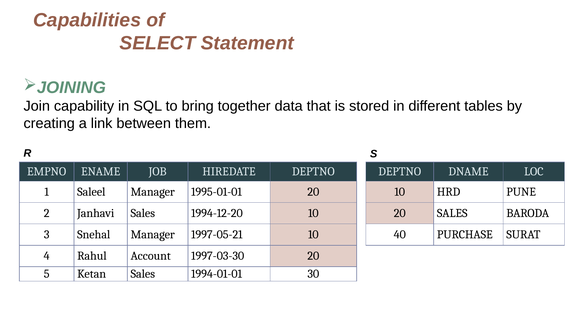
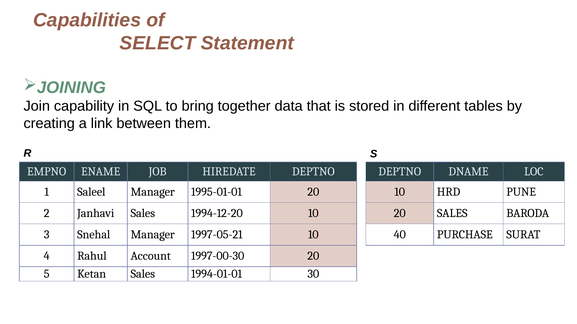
1997-03-30: 1997-03-30 -> 1997-00-30
